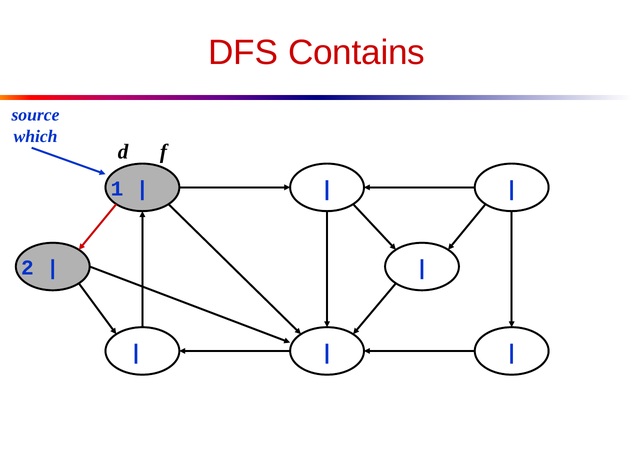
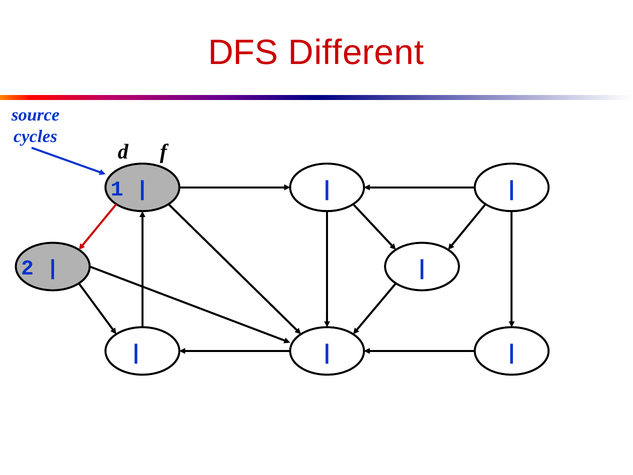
Contains: Contains -> Different
which: which -> cycles
